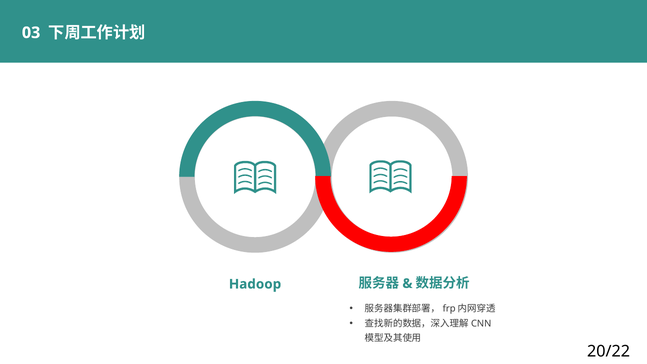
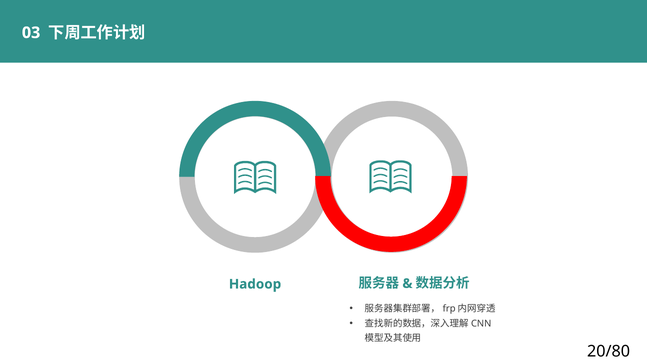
20/22: 20/22 -> 20/80
